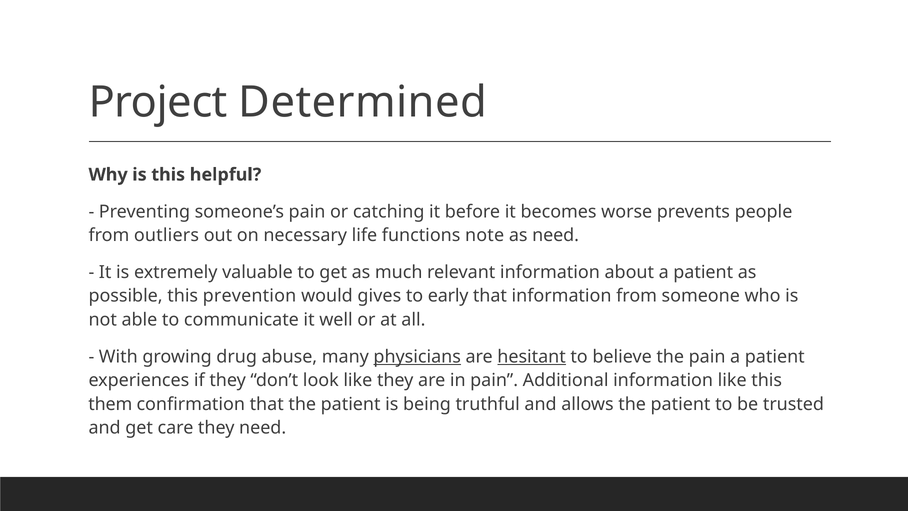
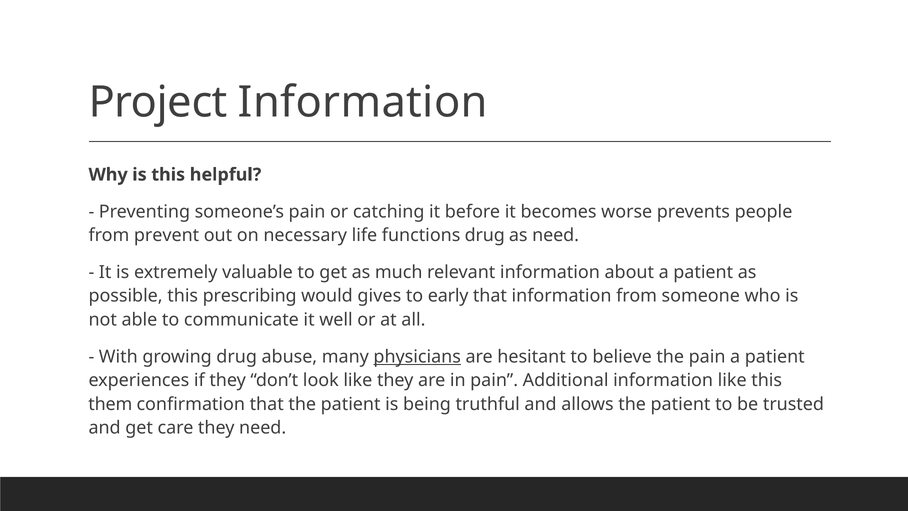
Project Determined: Determined -> Information
outliers: outliers -> prevent
functions note: note -> drug
prevention: prevention -> prescribing
hesitant underline: present -> none
